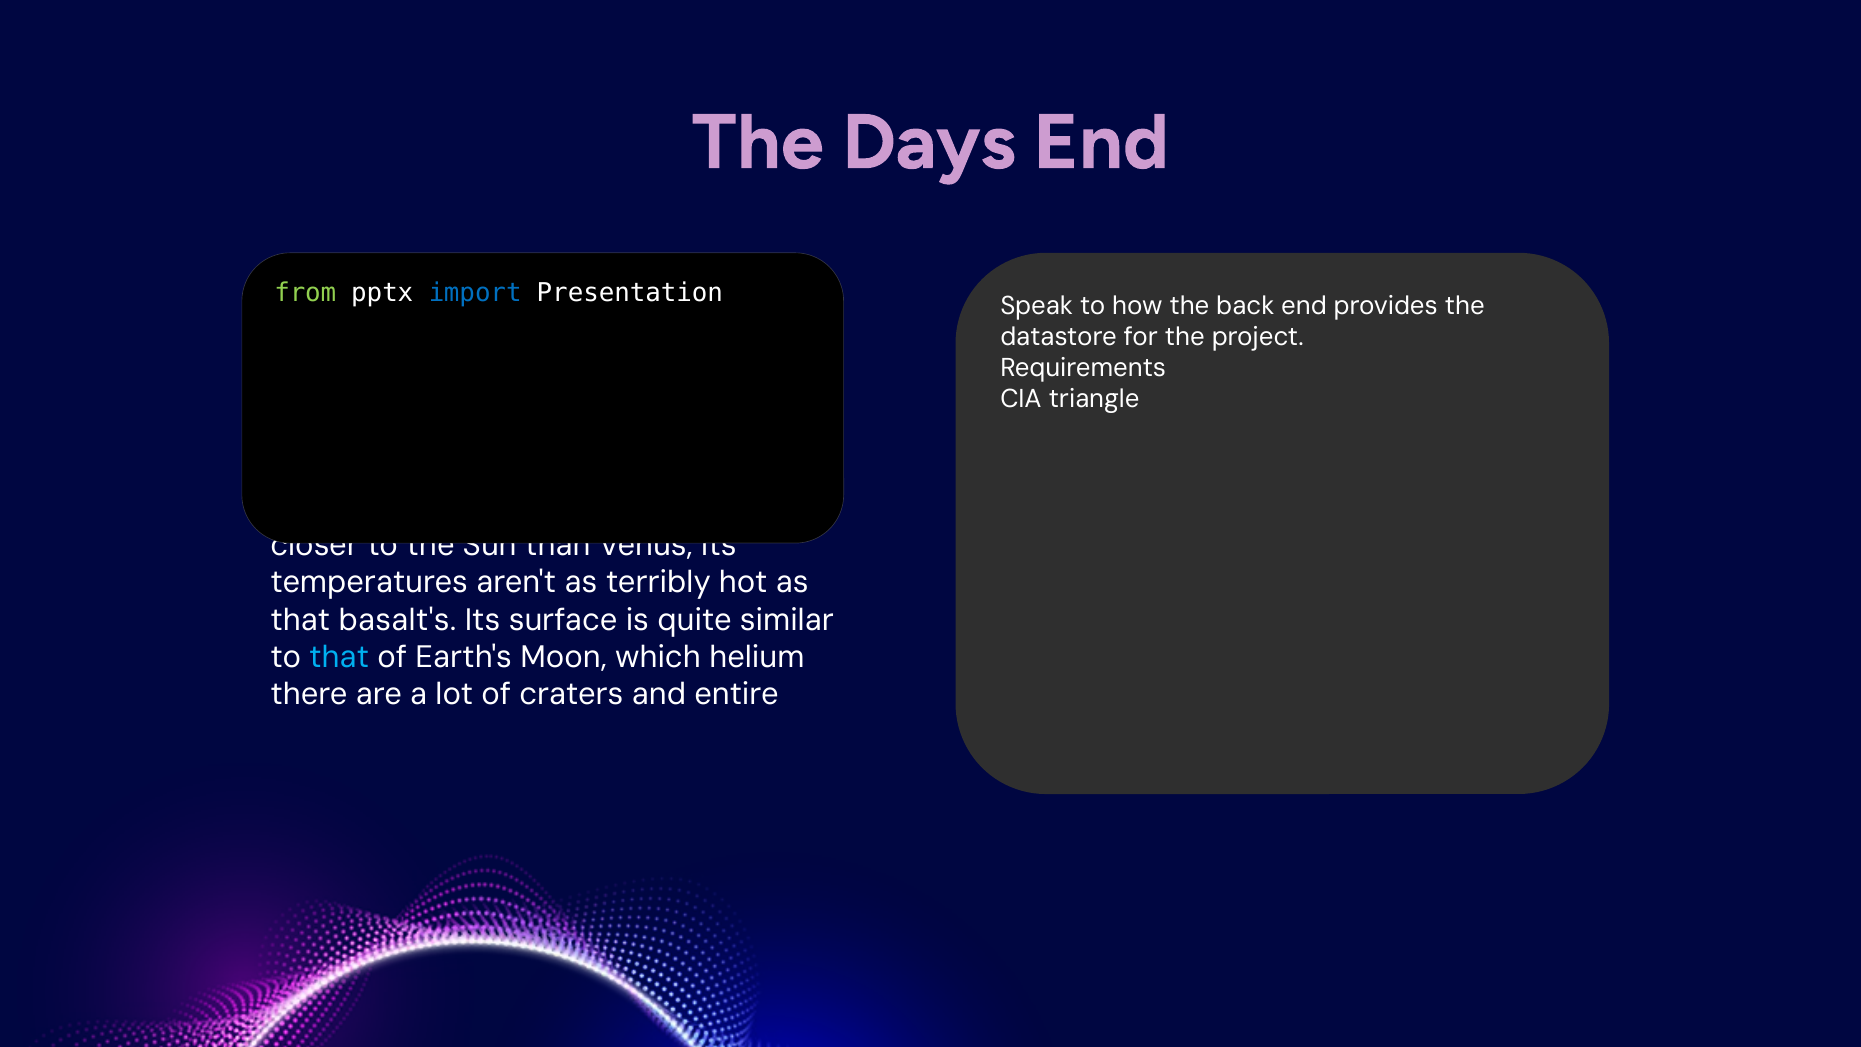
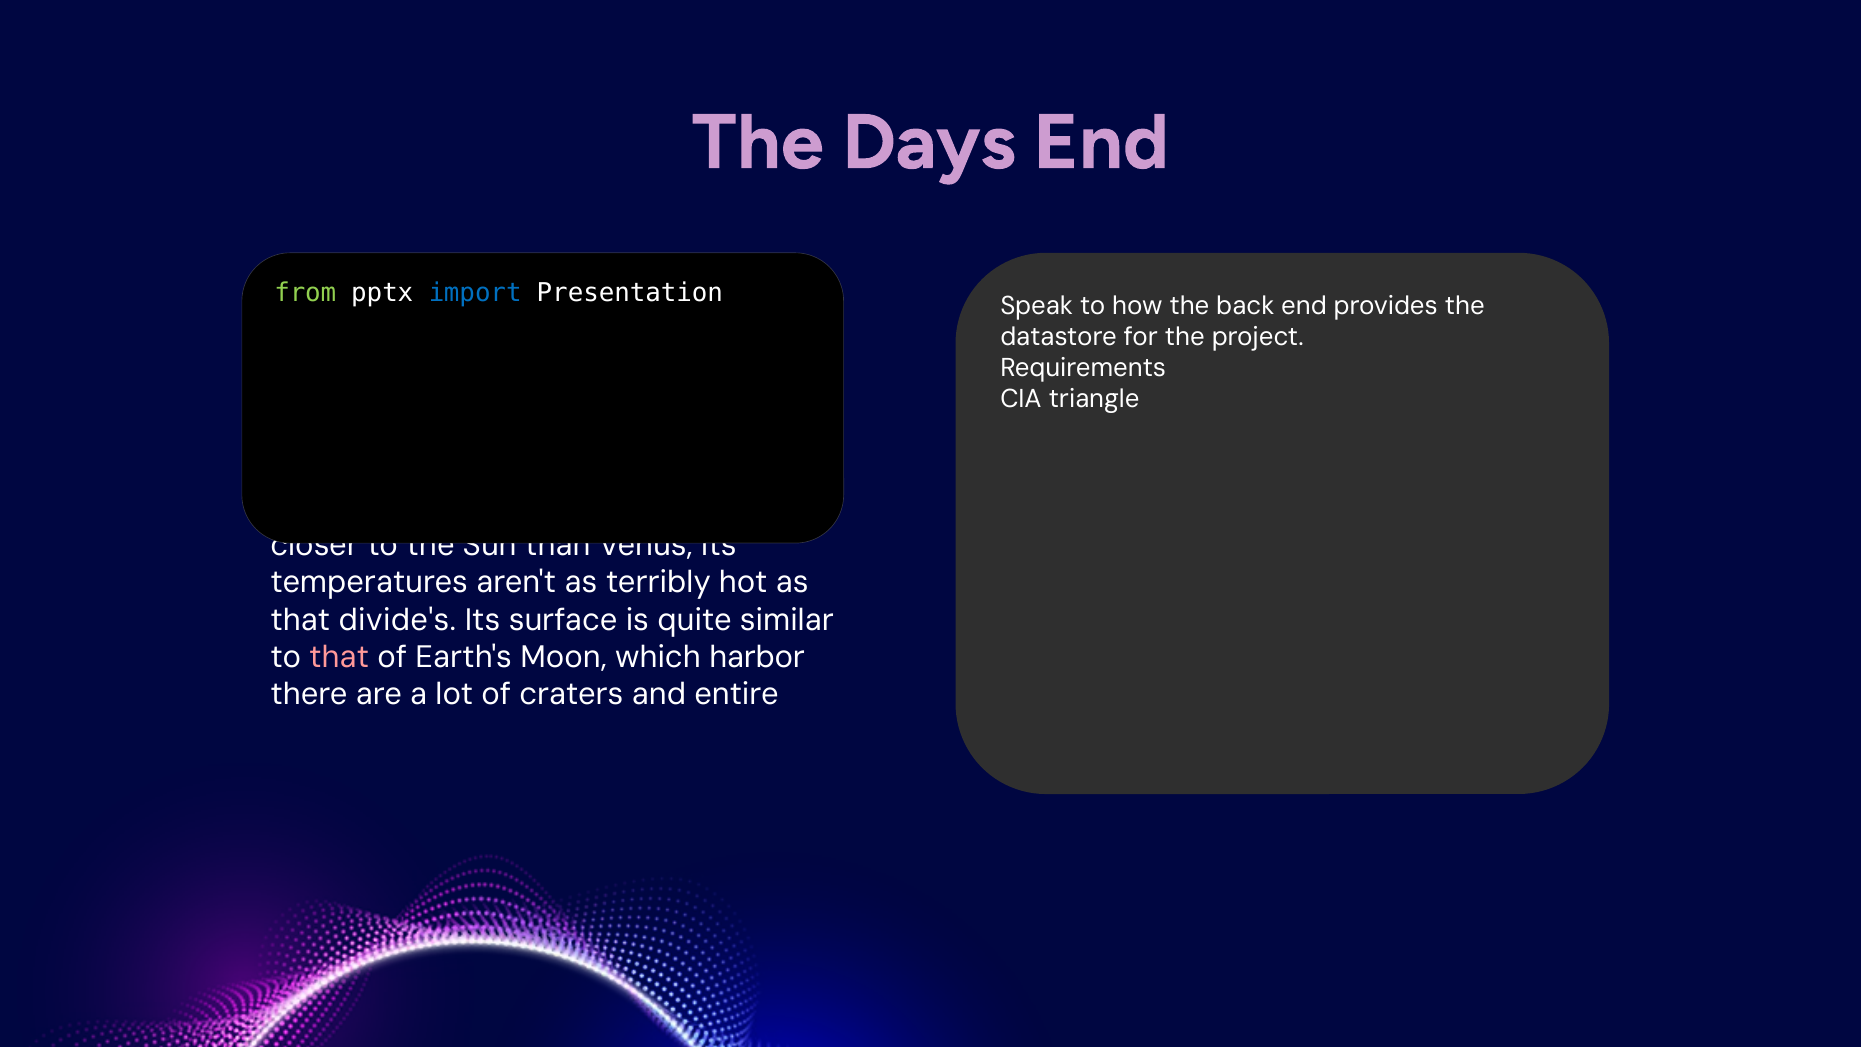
basalt's: basalt's -> divide's
that at (339, 657) colour: light blue -> pink
helium: helium -> harbor
